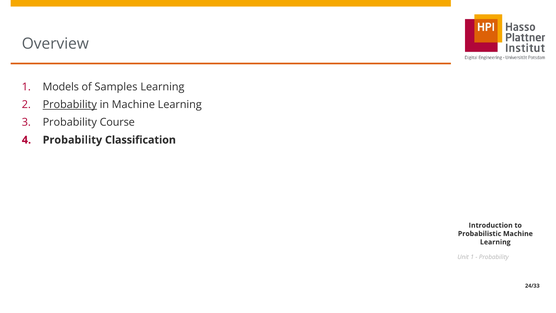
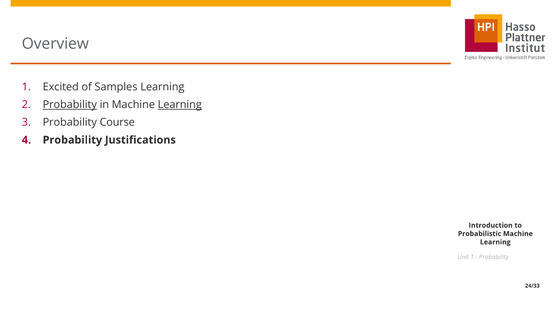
Models: Models -> Excited
Learning at (180, 105) underline: none -> present
Classification: Classification -> Justifications
